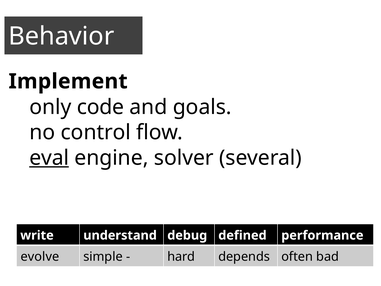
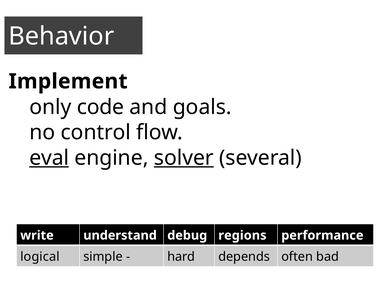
solver underline: none -> present
defined: defined -> regions
evolve: evolve -> logical
